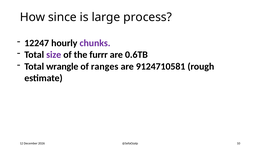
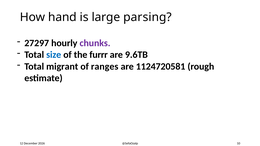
since: since -> hand
process: process -> parsing
12247: 12247 -> 27297
size colour: purple -> blue
0.6TB: 0.6TB -> 9.6TB
wrangle: wrangle -> migrant
9124710581: 9124710581 -> 1124720581
